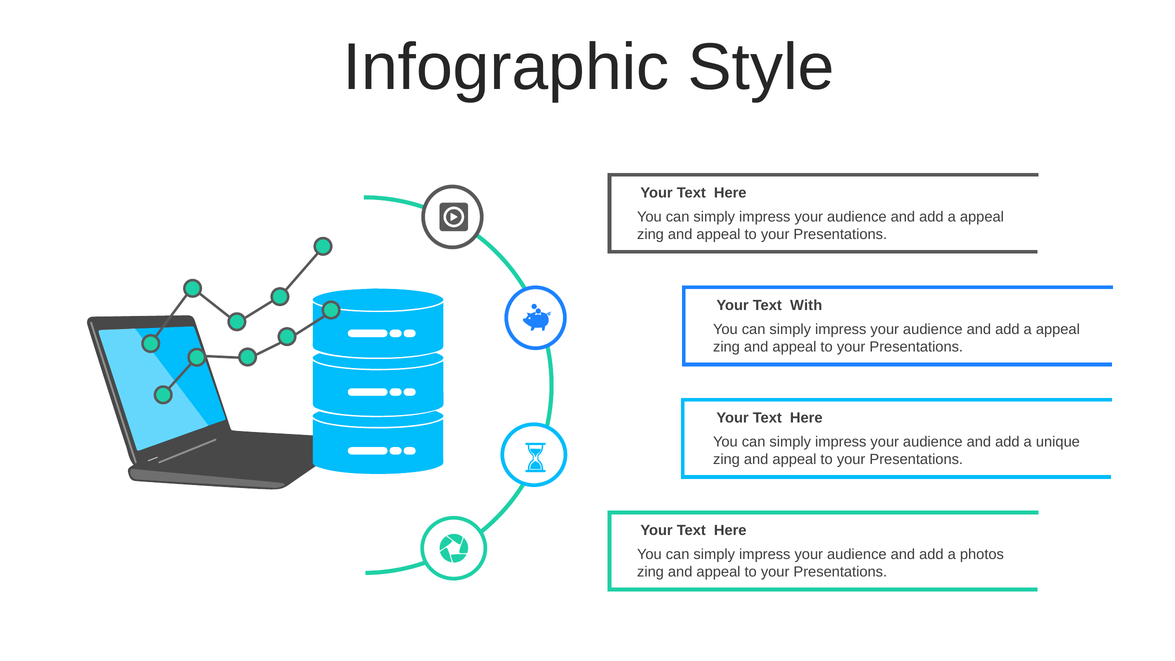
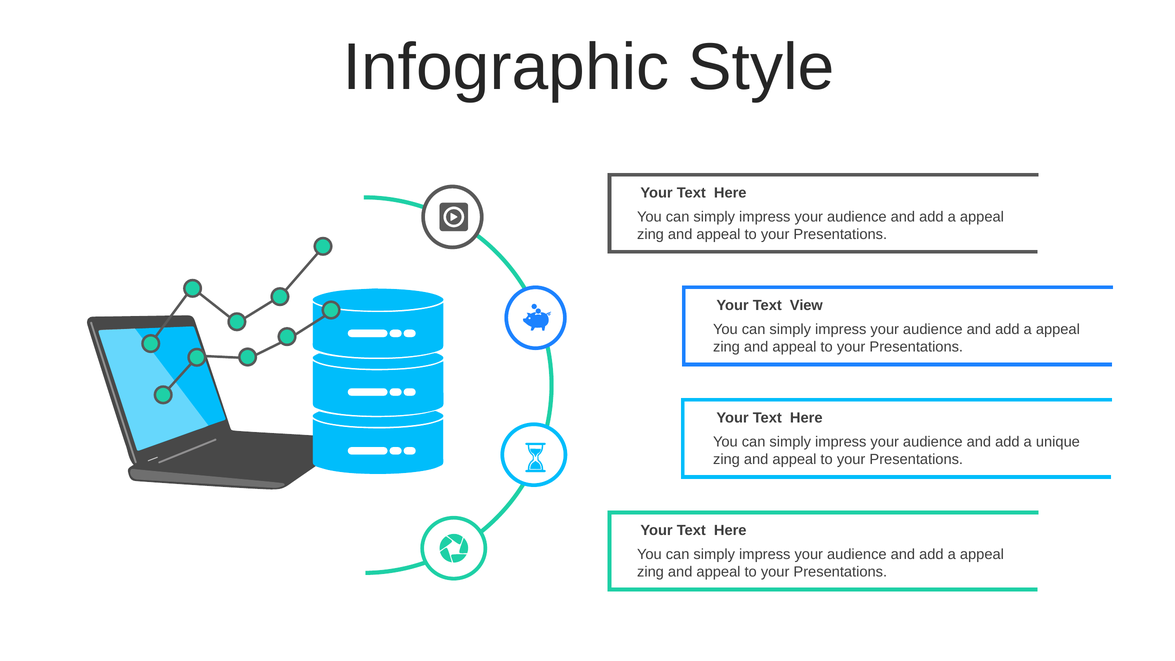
With: With -> View
photos at (982, 554): photos -> appeal
